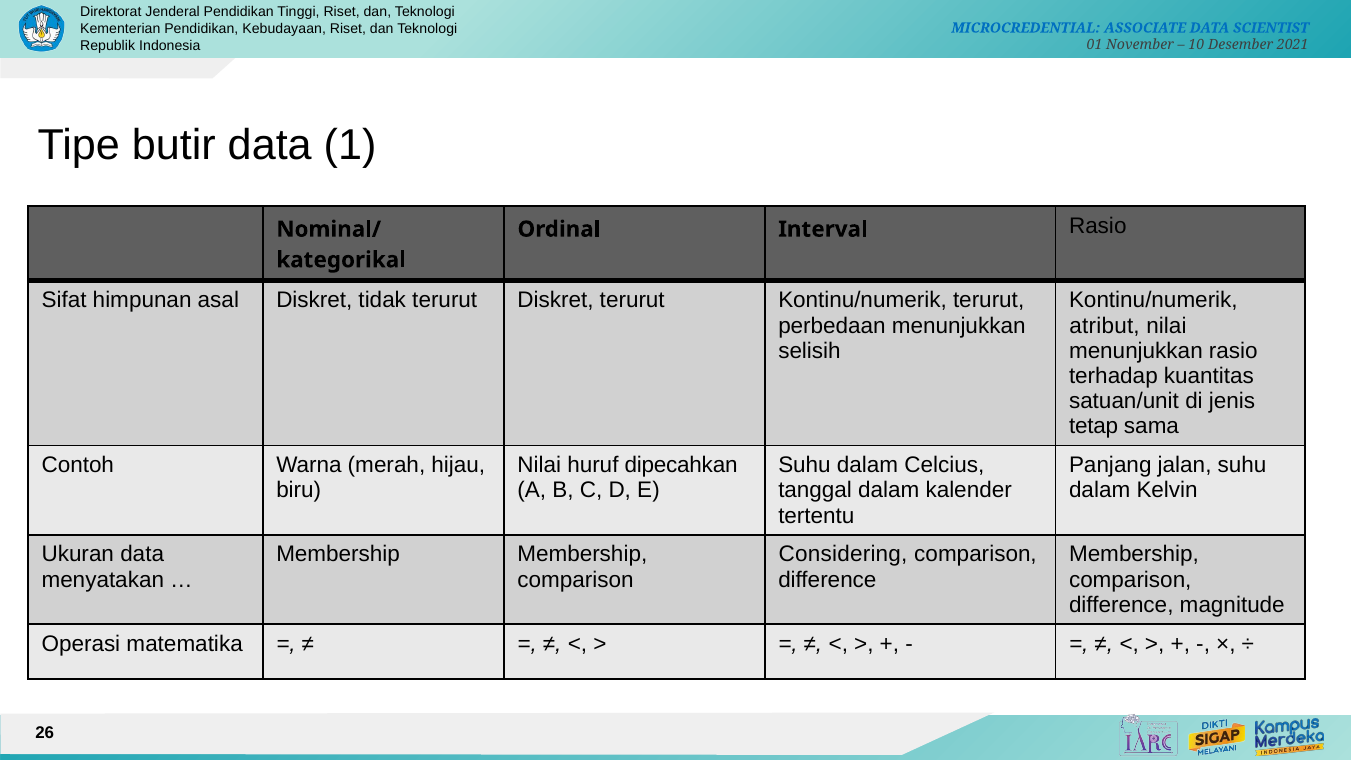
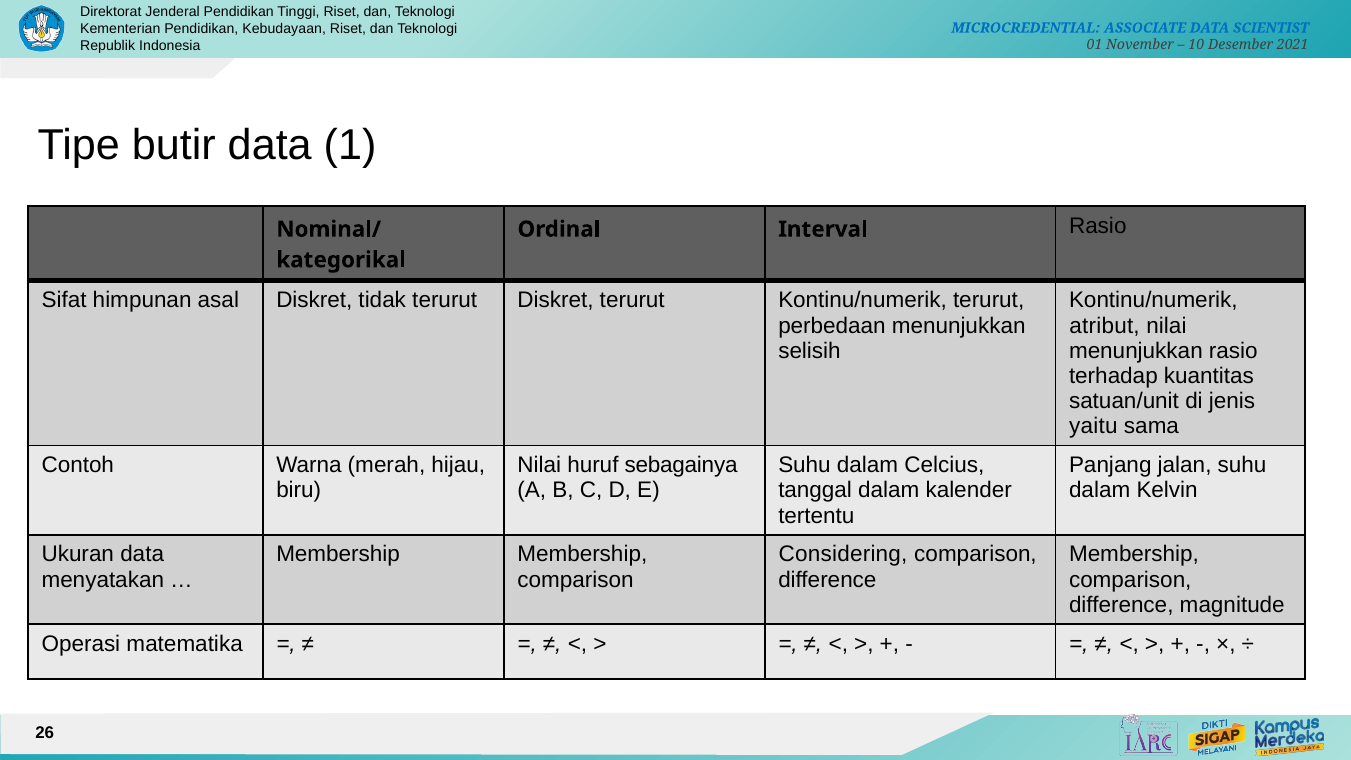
tetap: tetap -> yaitu
dipecahkan: dipecahkan -> sebagainya
